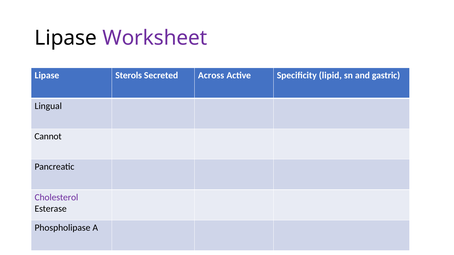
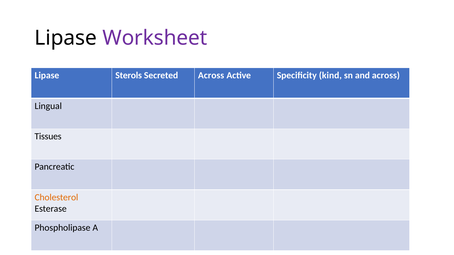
lipid: lipid -> kind
and gastric: gastric -> across
Cannot: Cannot -> Tissues
Cholesterol colour: purple -> orange
